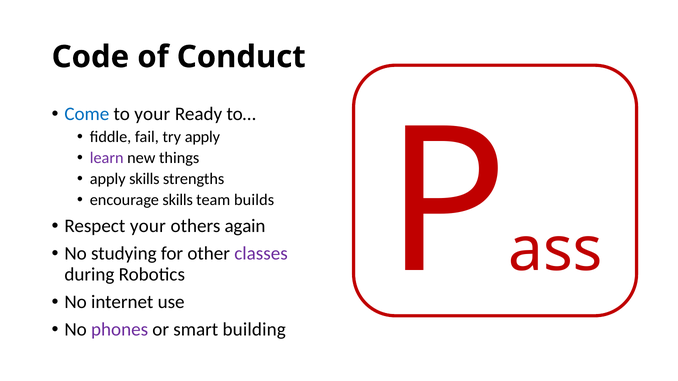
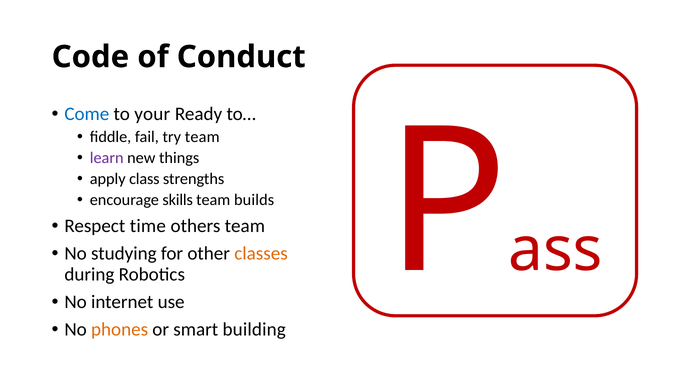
try apply: apply -> team
apply skills: skills -> class
Respect your: your -> time
others again: again -> team
classes colour: purple -> orange
phones colour: purple -> orange
